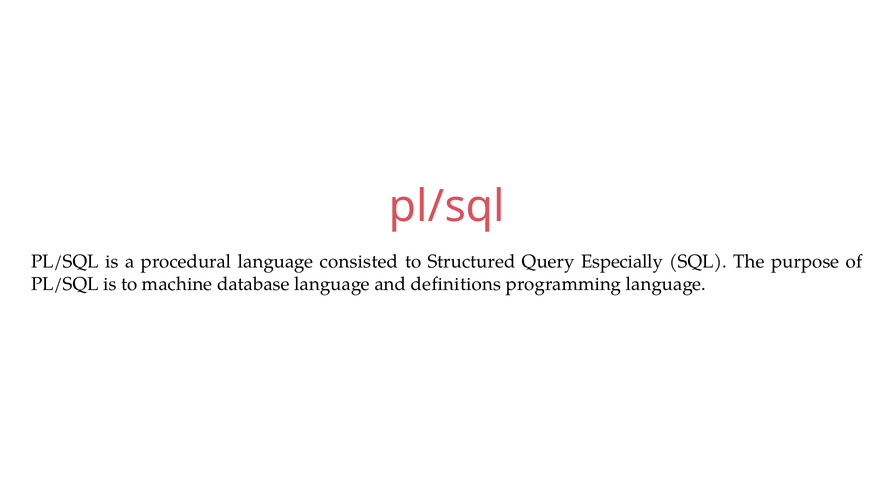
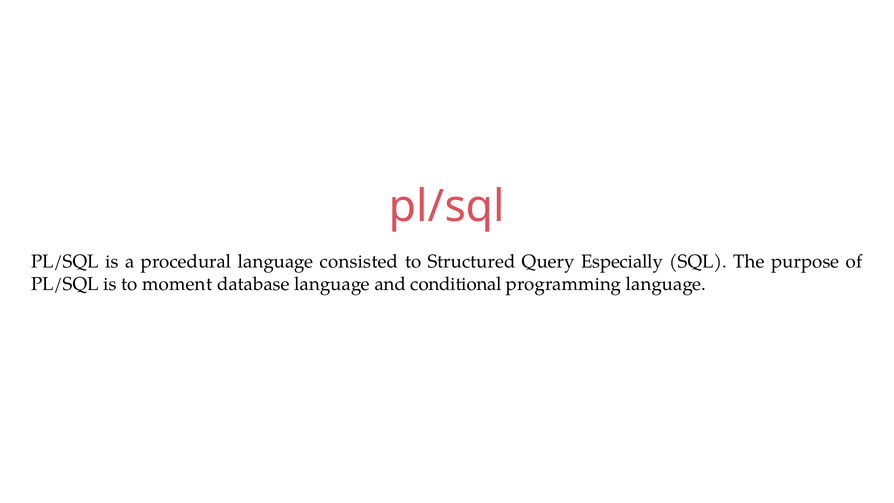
machine: machine -> moment
definitions: definitions -> conditional
